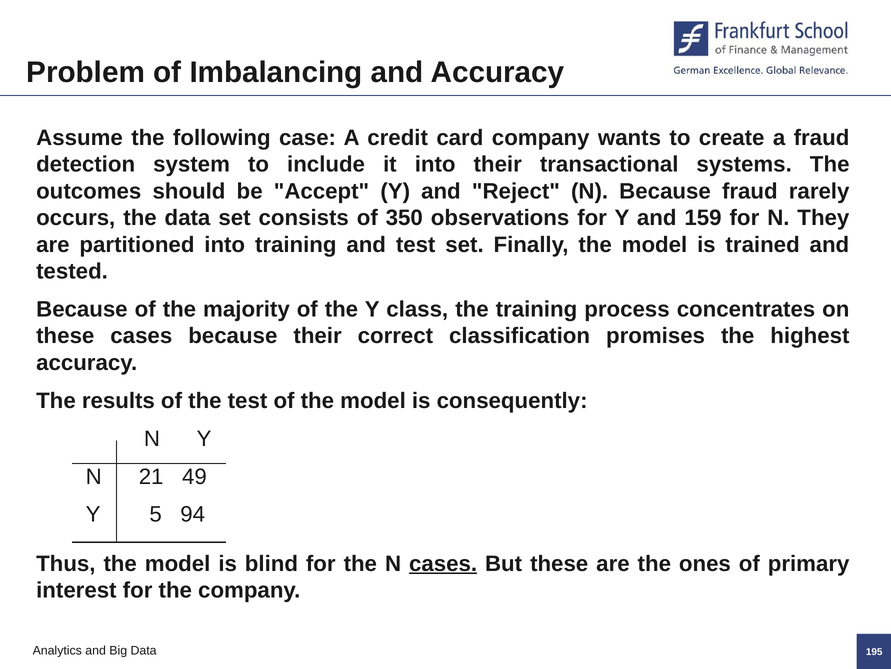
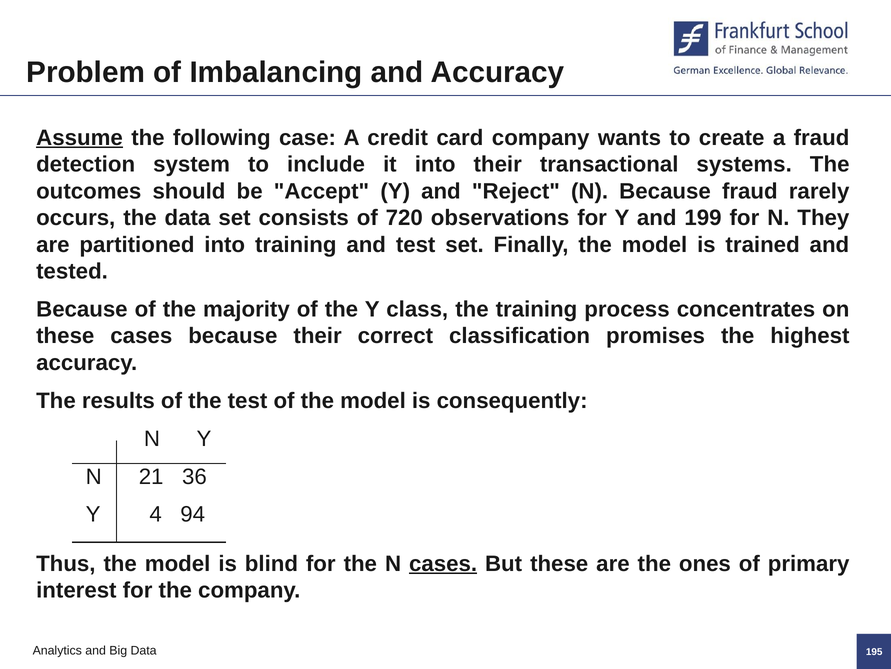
Assume underline: none -> present
350: 350 -> 720
159: 159 -> 199
49: 49 -> 36
5: 5 -> 4
